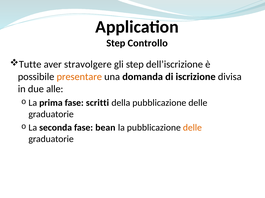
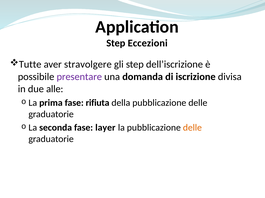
Controllo: Controllo -> Eccezioni
presentare colour: orange -> purple
scritti: scritti -> rifiuta
bean: bean -> layer
